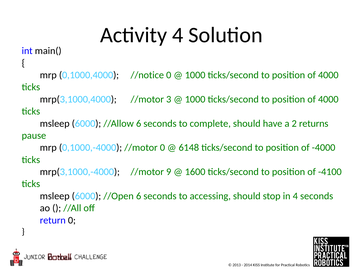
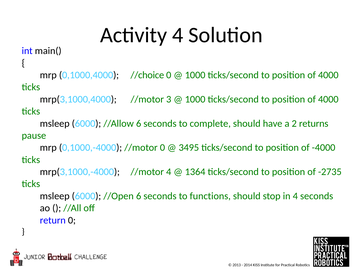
//notice: //notice -> //choice
6148: 6148 -> 3495
//motor 9: 9 -> 4
1600: 1600 -> 1364
-4100: -4100 -> -2735
accessing: accessing -> functions
